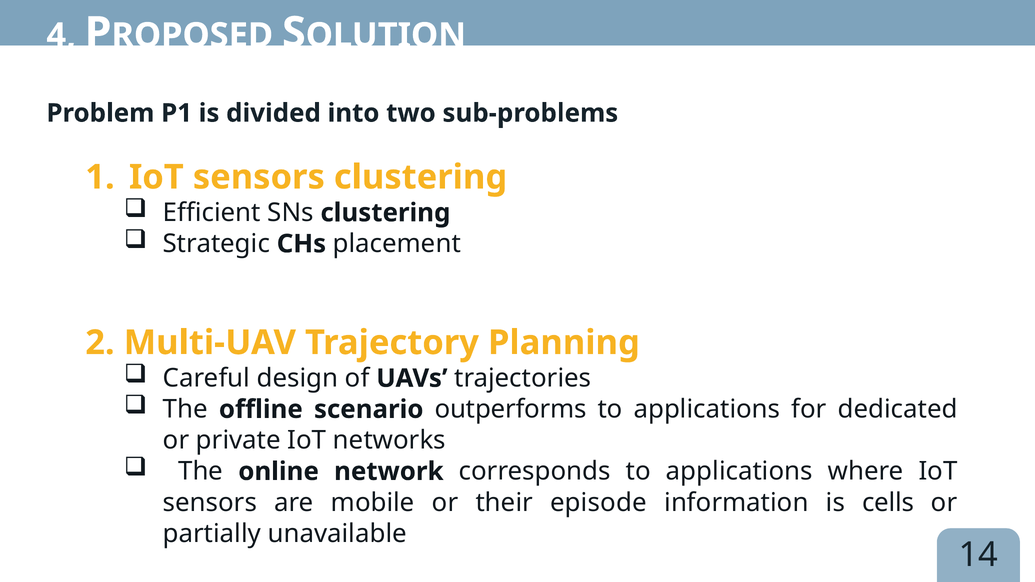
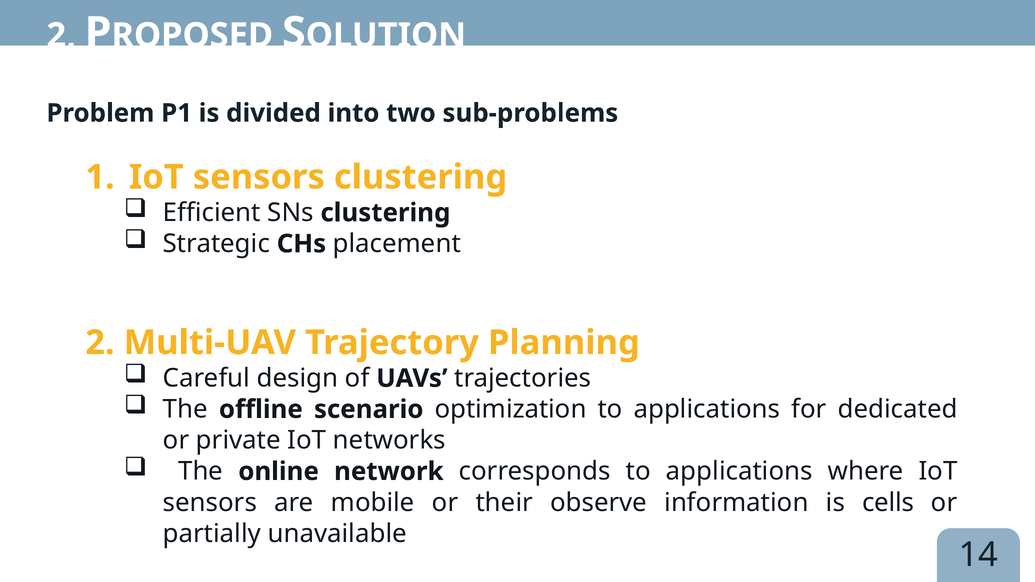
4 at (61, 36): 4 -> 2
outperforms: outperforms -> optimization
episode: episode -> observe
